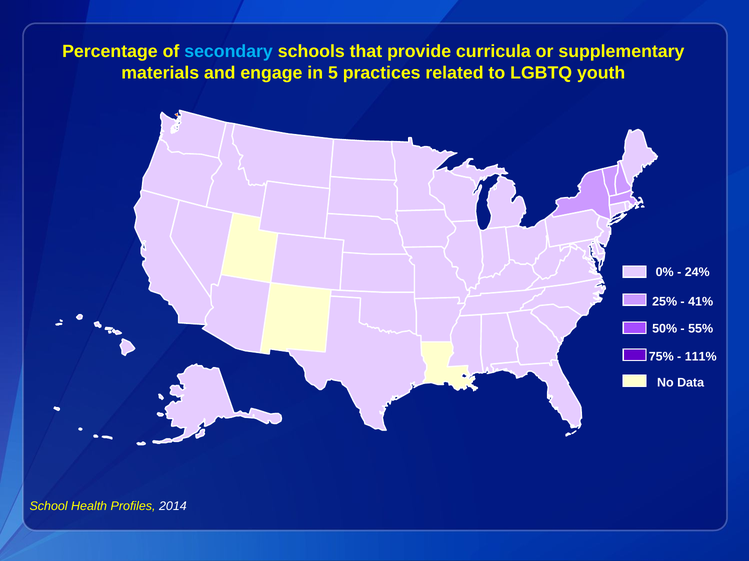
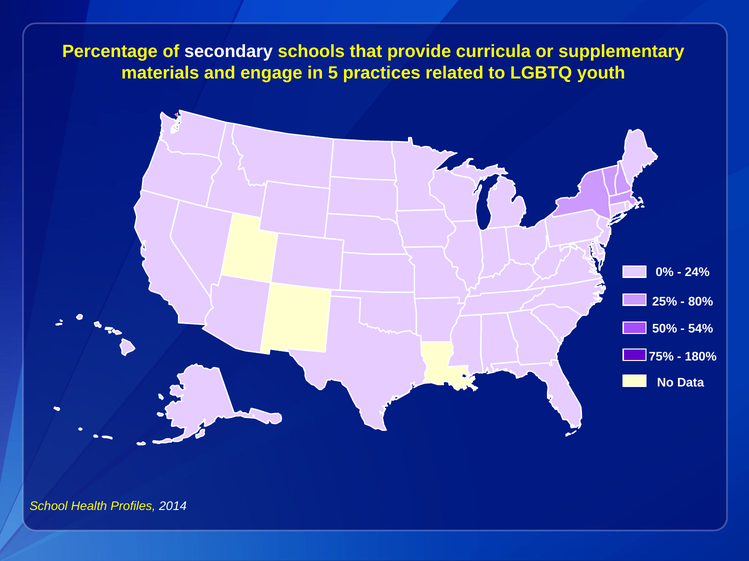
secondary colour: light blue -> white
41%: 41% -> 80%
55%: 55% -> 54%
111%: 111% -> 180%
